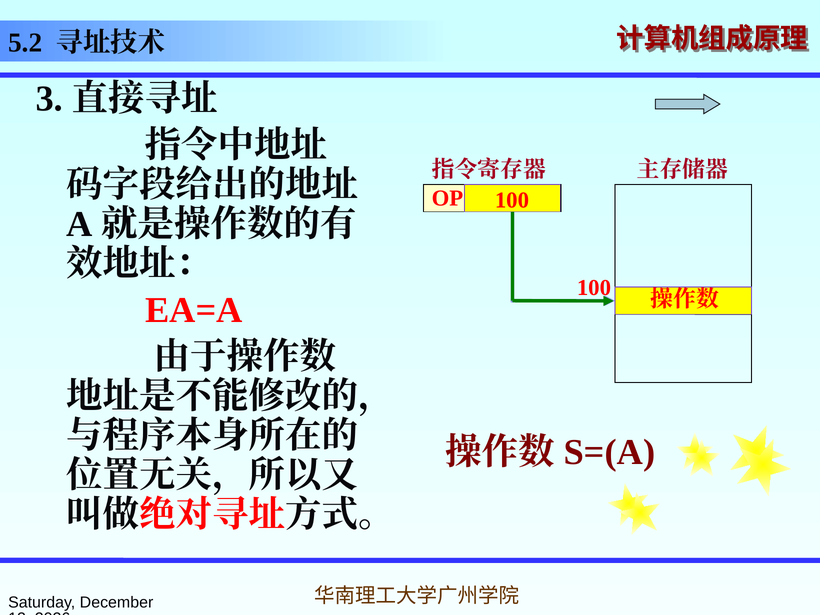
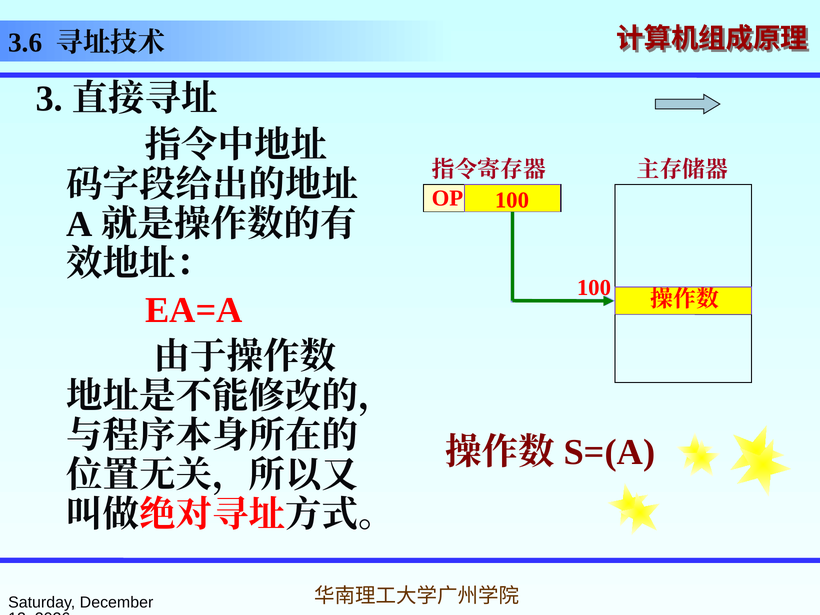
5.2: 5.2 -> 3.6
